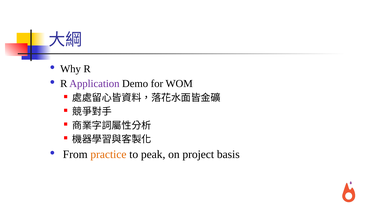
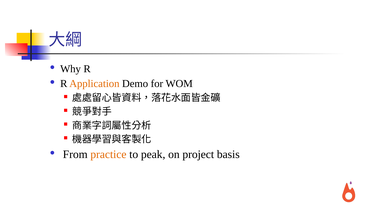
Application colour: purple -> orange
